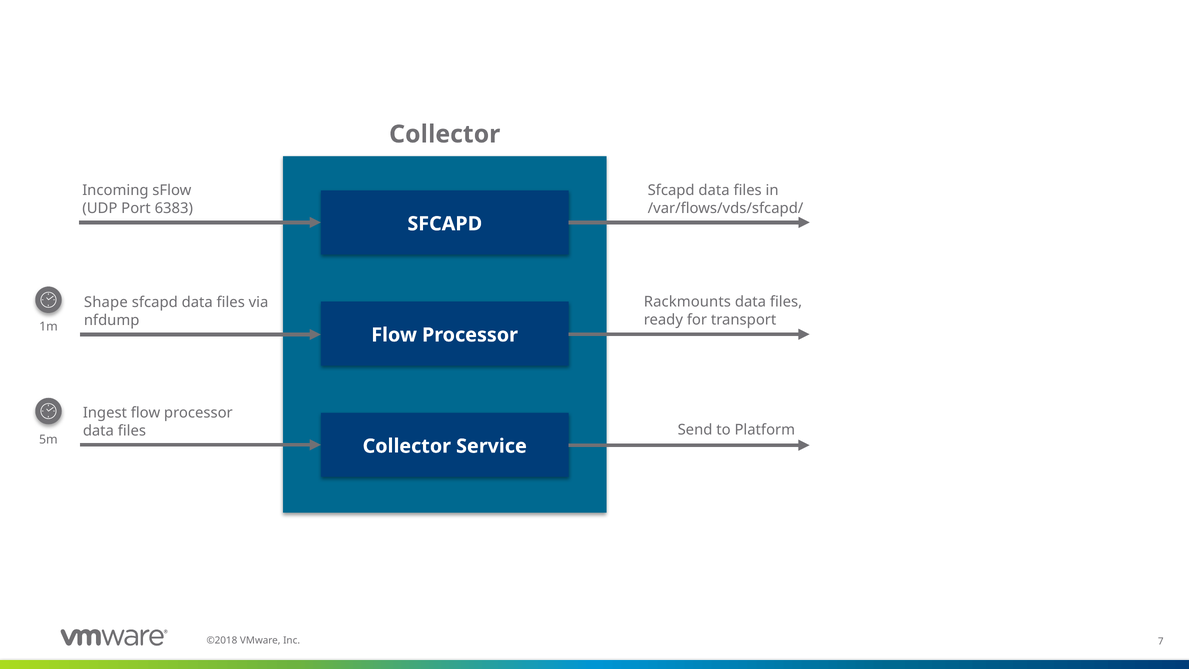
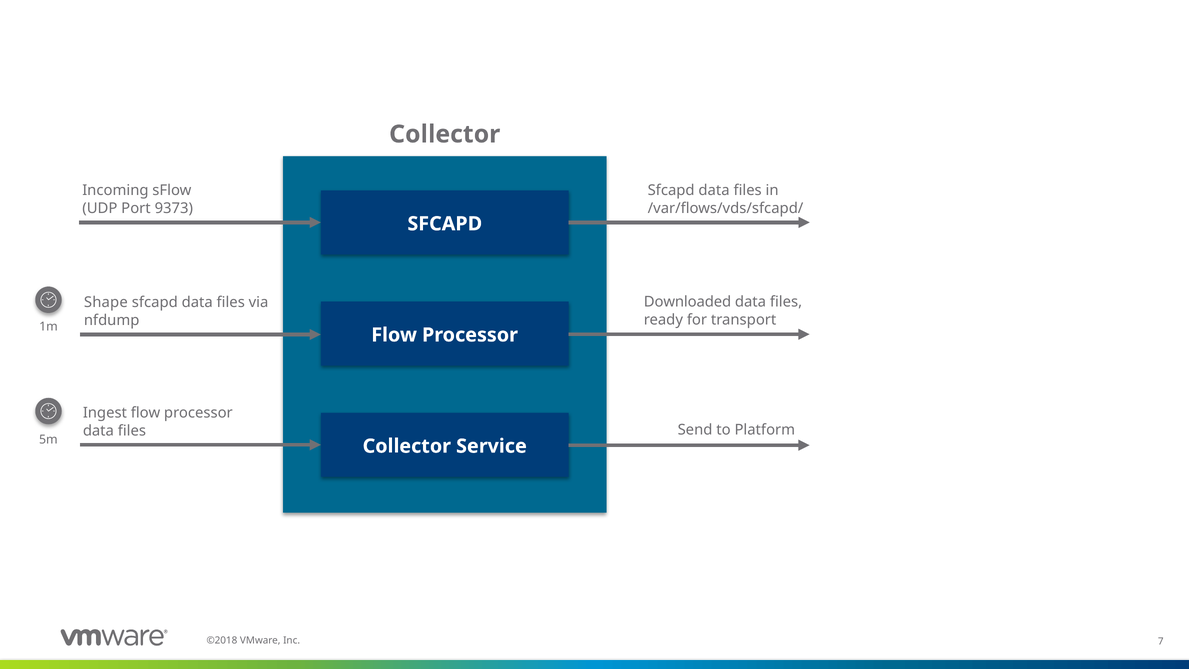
6383: 6383 -> 9373
Rackmounts: Rackmounts -> Downloaded
